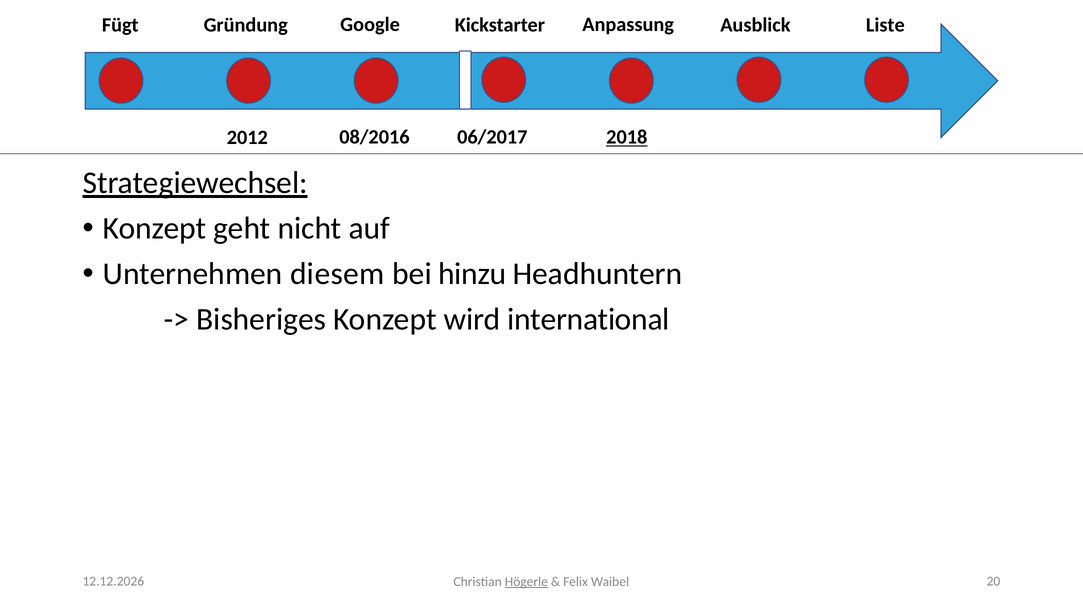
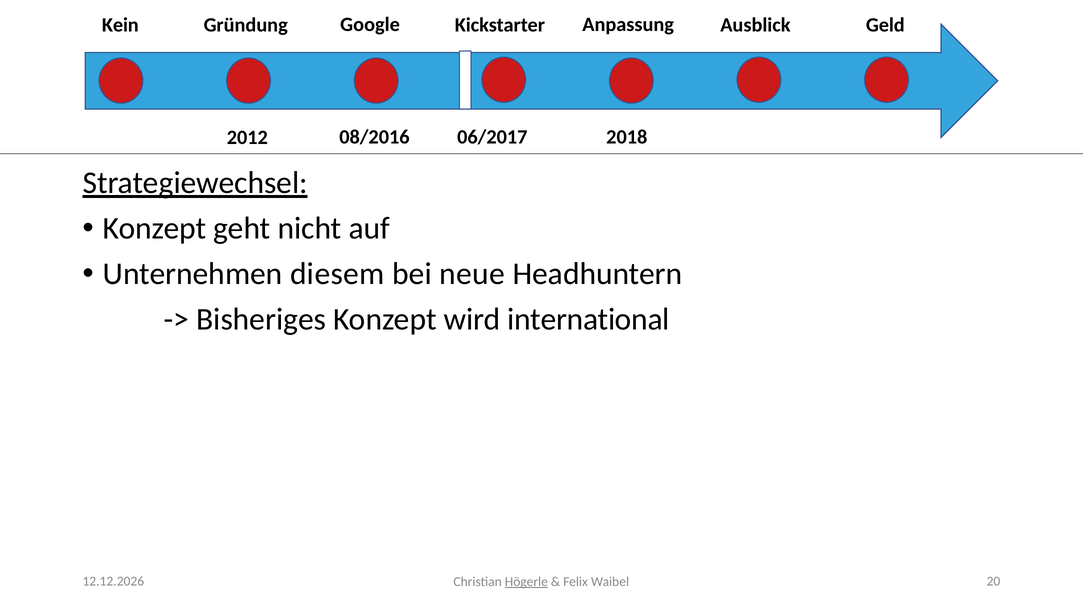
Fügt: Fügt -> Kein
Liste: Liste -> Geld
2018 underline: present -> none
hinzu: hinzu -> neue
